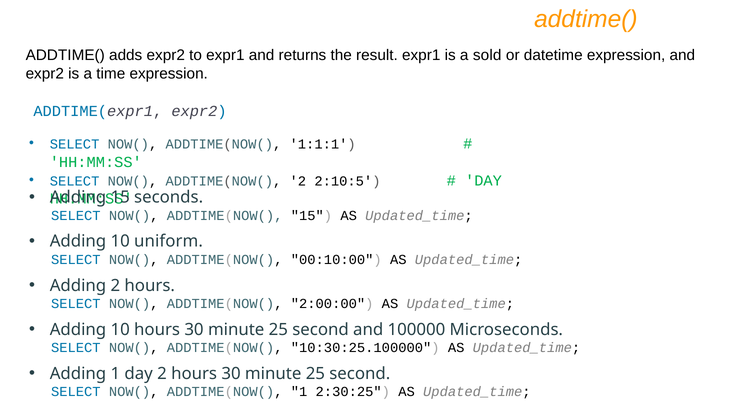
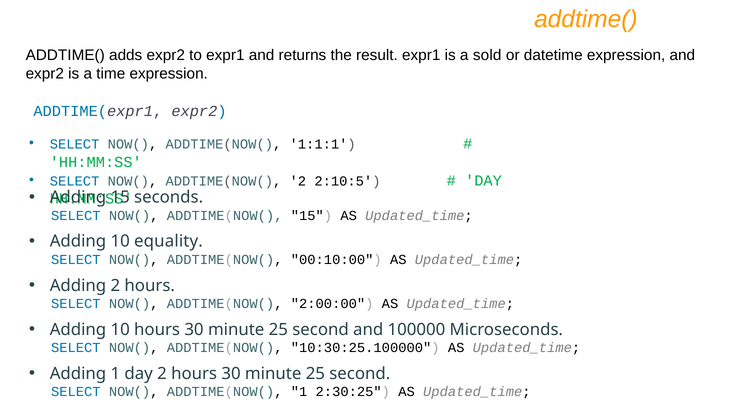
uniform: uniform -> equality
